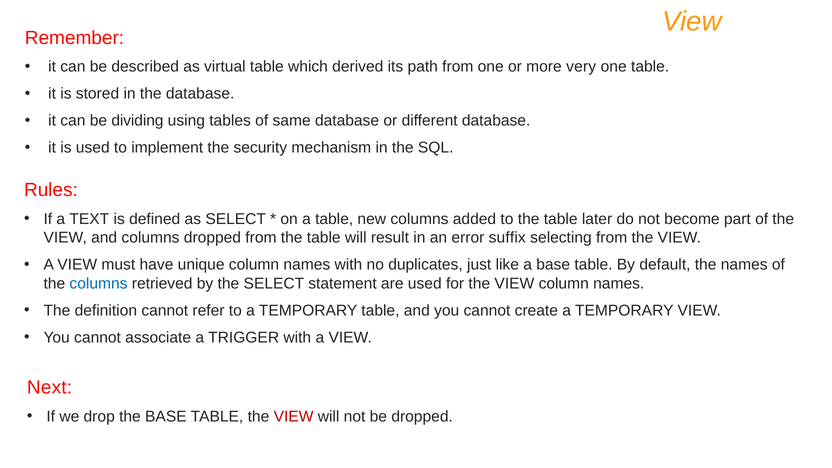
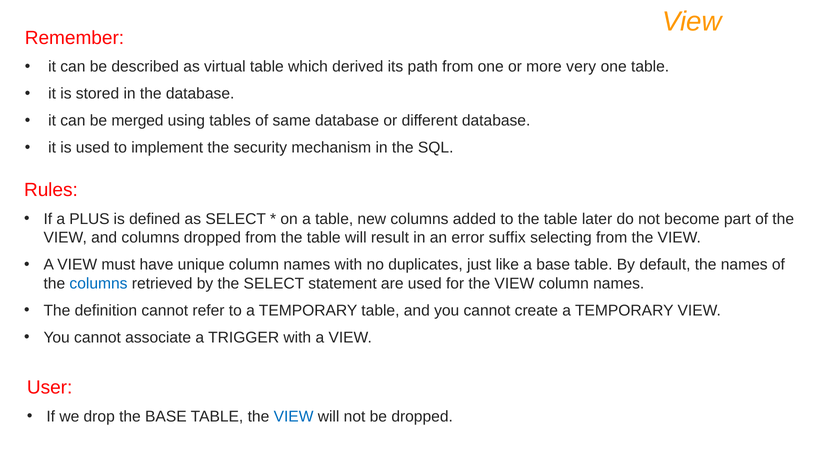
dividing: dividing -> merged
TEXT: TEXT -> PLUS
Next: Next -> User
VIEW at (294, 416) colour: red -> blue
